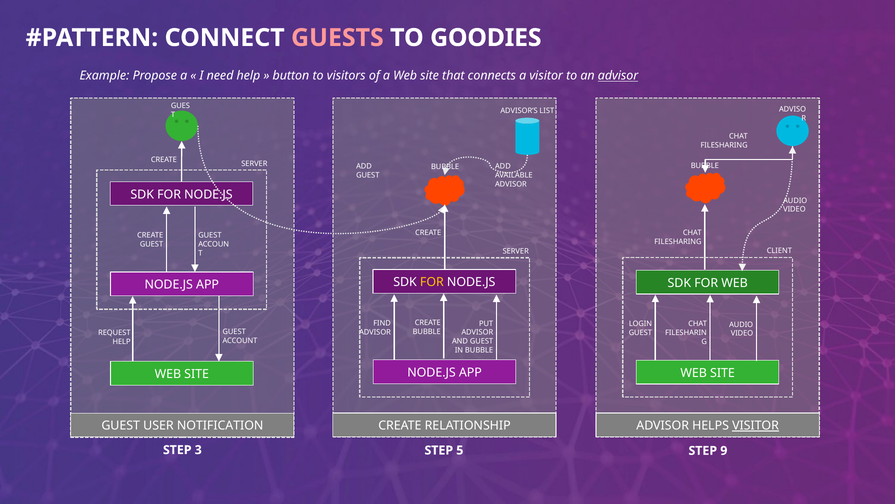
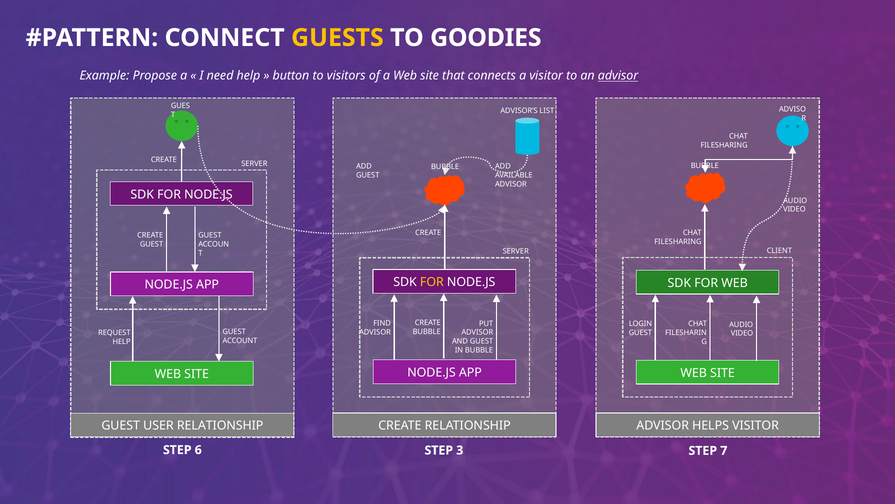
GUESTS colour: pink -> yellow
USER NOTIFICATION: NOTIFICATION -> RELATIONSHIP
VISITOR at (756, 425) underline: present -> none
3: 3 -> 6
5: 5 -> 3
9: 9 -> 7
